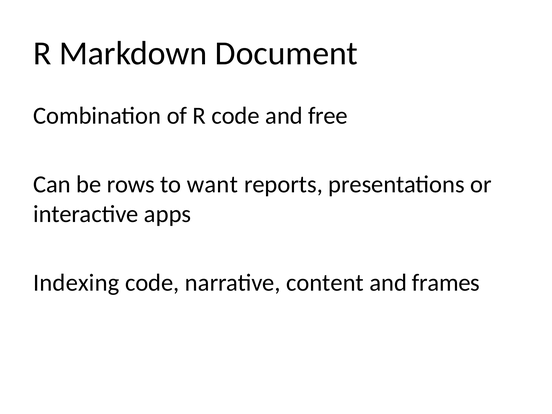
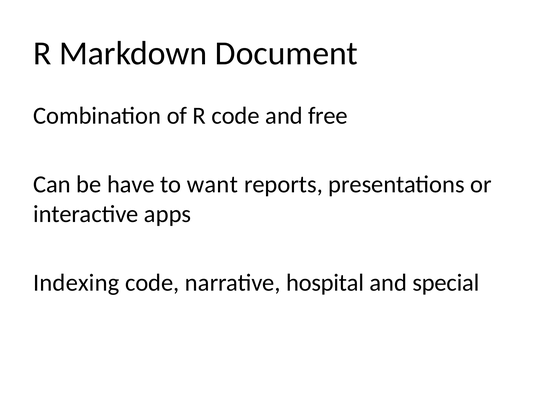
rows: rows -> have
content: content -> hospital
frames: frames -> special
